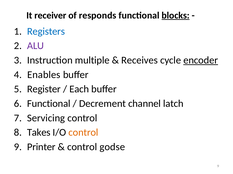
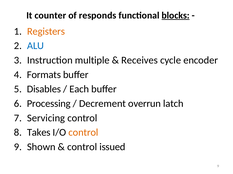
receiver: receiver -> counter
Registers colour: blue -> orange
ALU colour: purple -> blue
encoder underline: present -> none
Enables: Enables -> Formats
Register: Register -> Disables
Functional at (49, 104): Functional -> Processing
channel: channel -> overrun
Printer: Printer -> Shown
godse: godse -> issued
